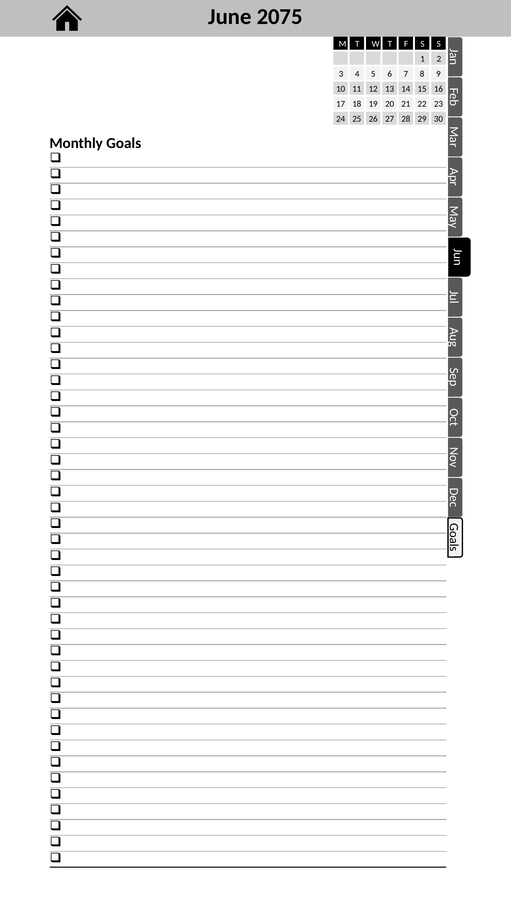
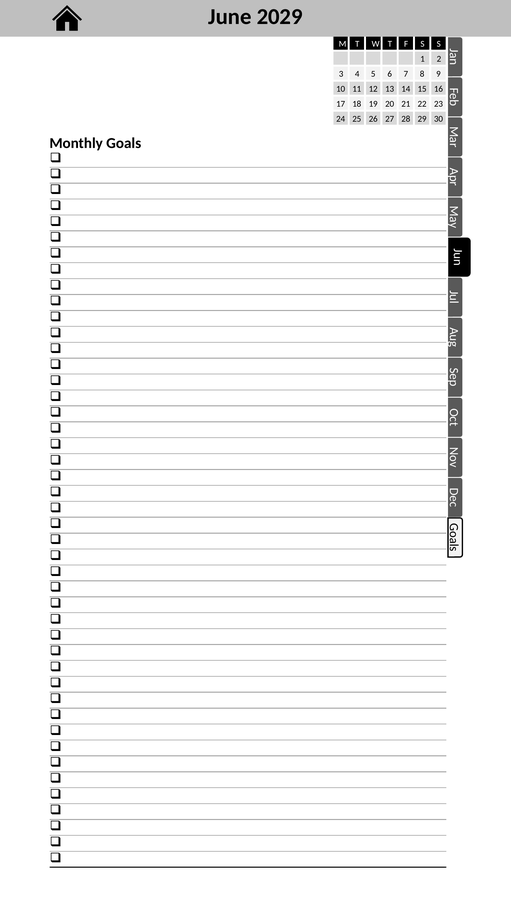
2075: 2075 -> 2029
